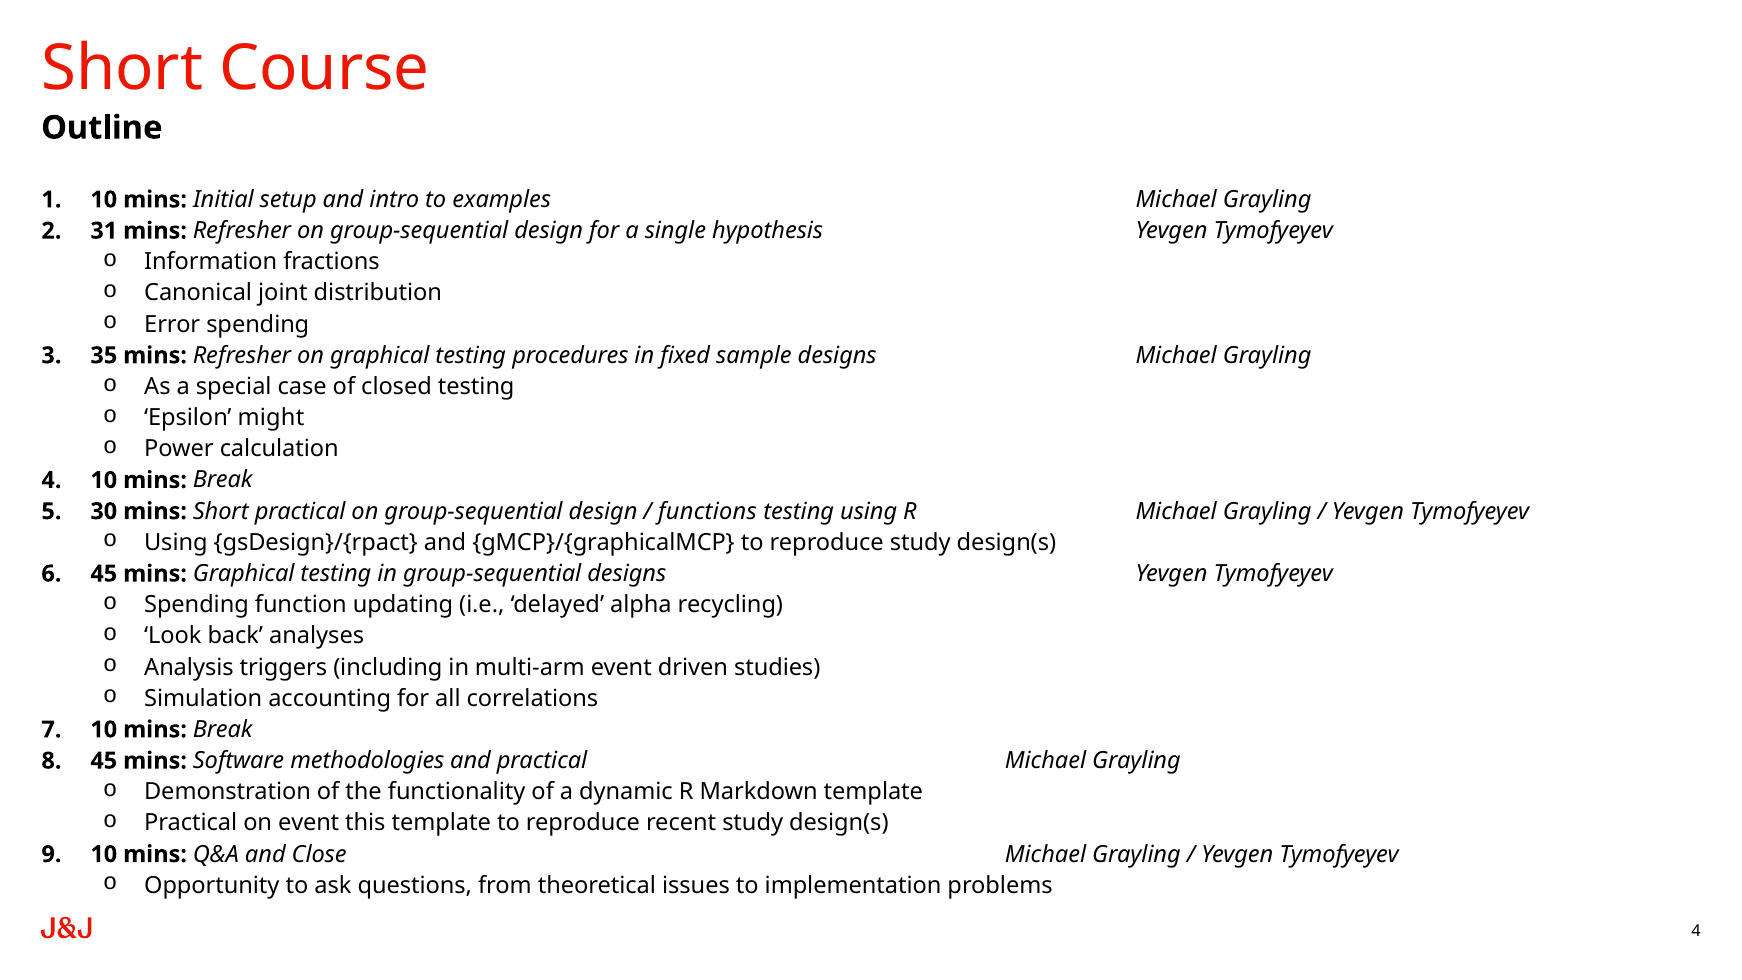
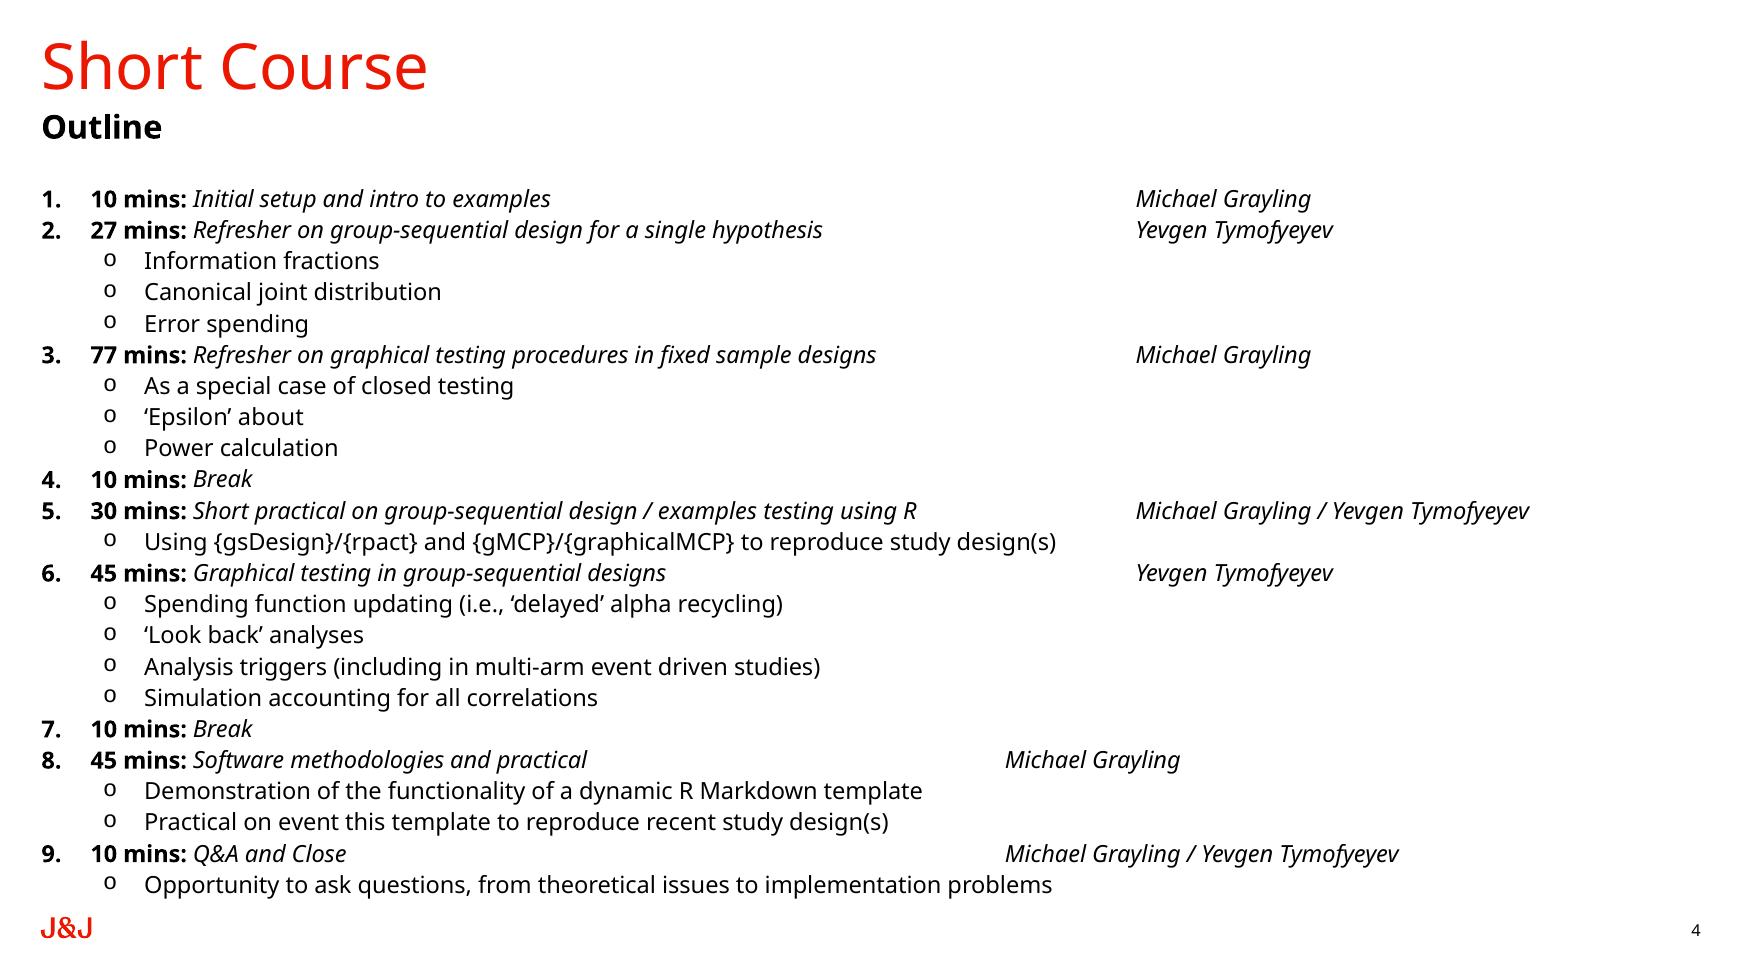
31: 31 -> 27
35: 35 -> 77
might: might -> about
functions at (707, 511): functions -> examples
